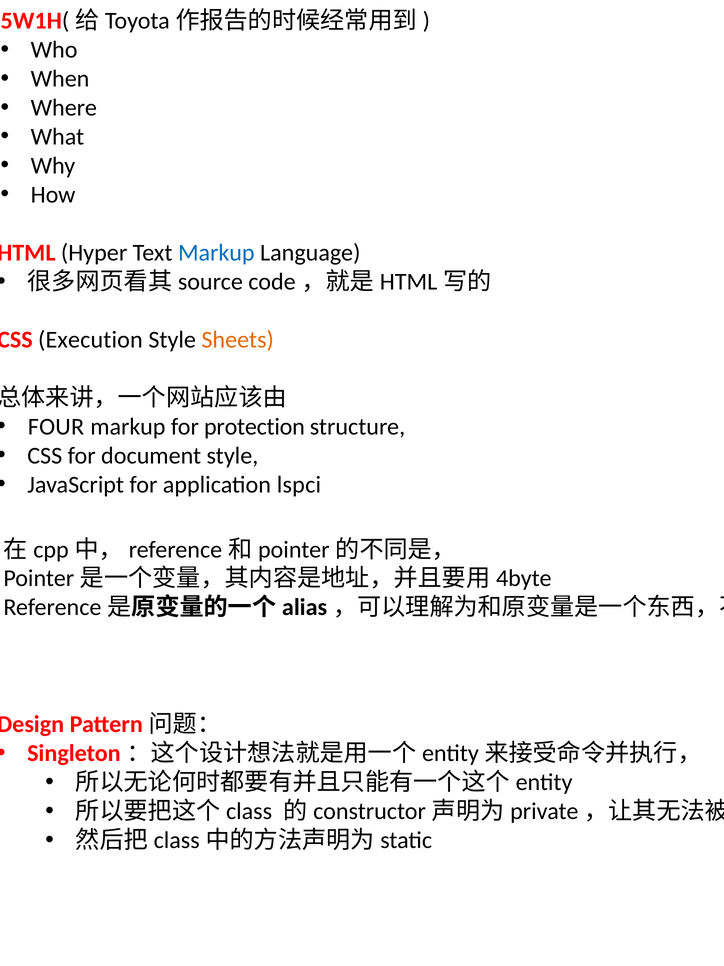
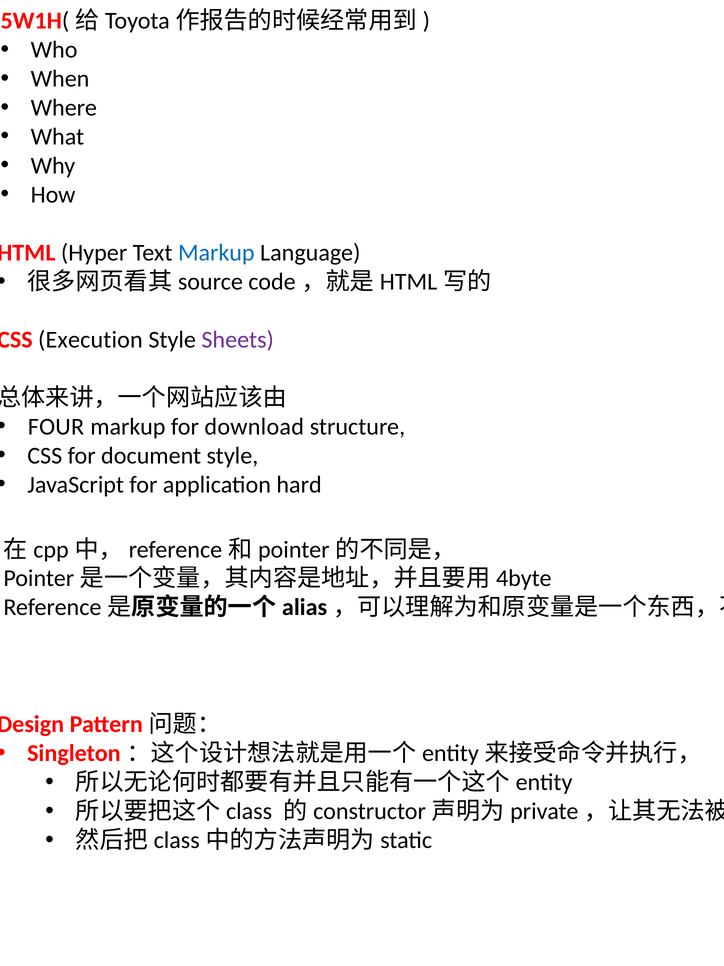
Sheets colour: orange -> purple
protection: protection -> download
lspci: lspci -> hard
